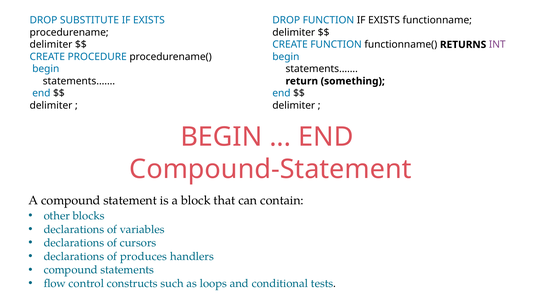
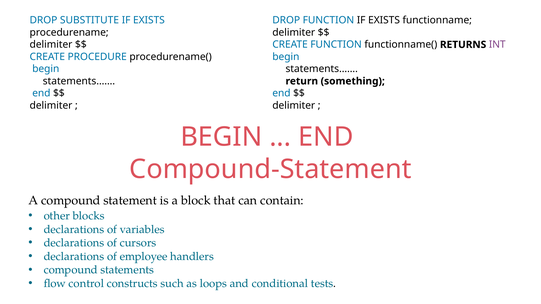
produces: produces -> employee
